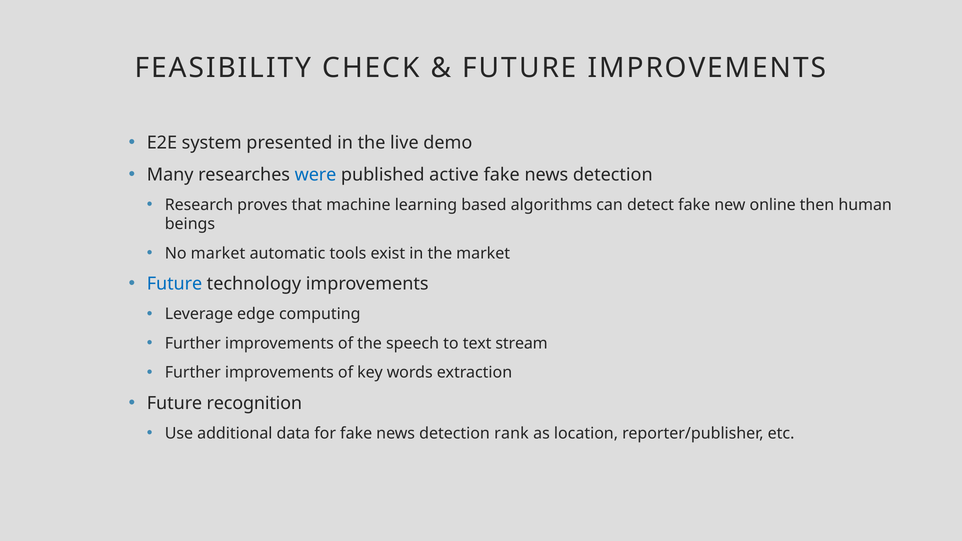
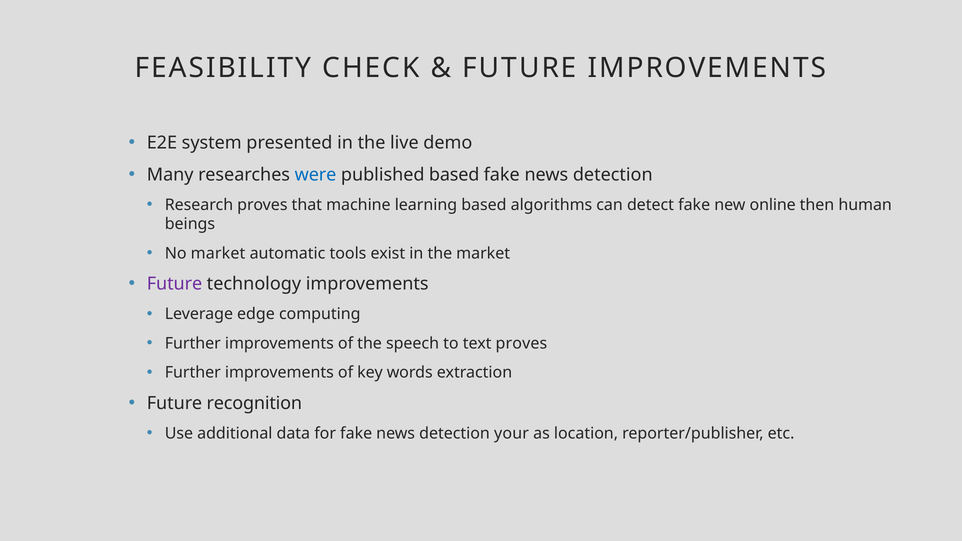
published active: active -> based
Future at (174, 284) colour: blue -> purple
text stream: stream -> proves
rank: rank -> your
